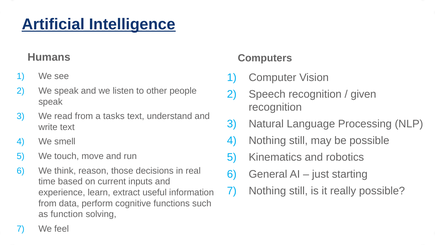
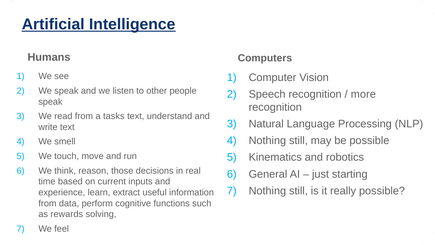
given: given -> more
function: function -> rewards
